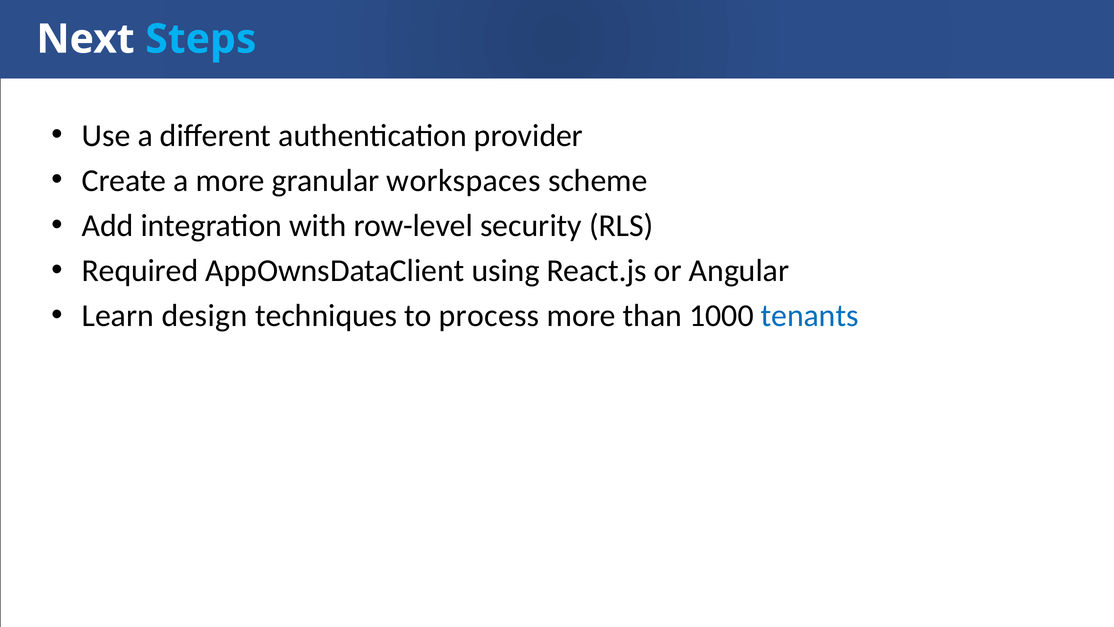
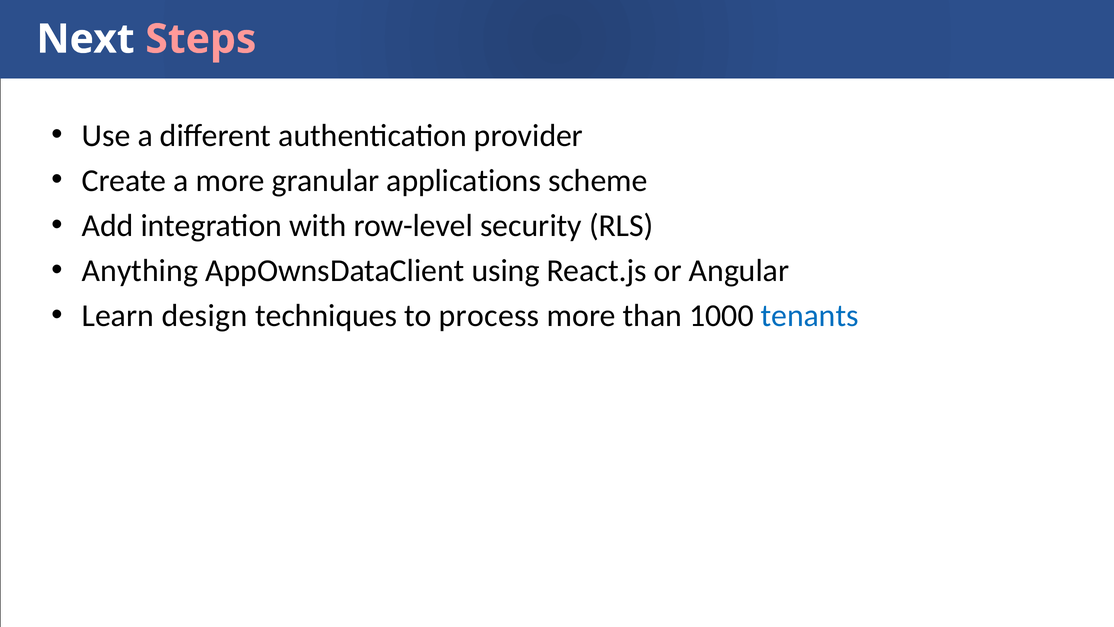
Steps colour: light blue -> pink
workspaces: workspaces -> applications
Required: Required -> Anything
